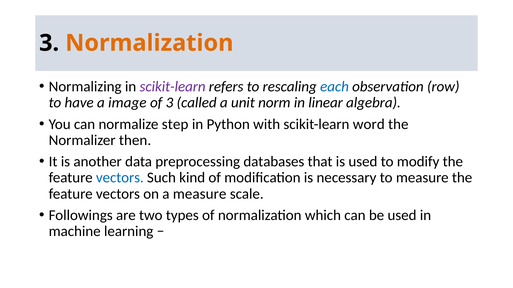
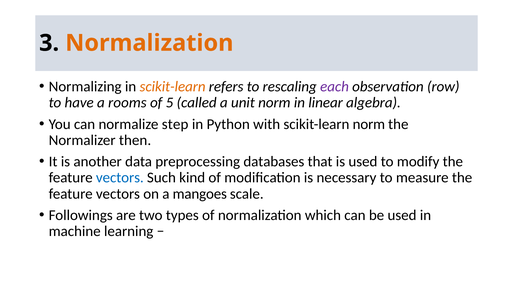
scikit-learn at (173, 87) colour: purple -> orange
each colour: blue -> purple
image: image -> rooms
of 3: 3 -> 5
scikit-learn word: word -> norm
a measure: measure -> mangoes
